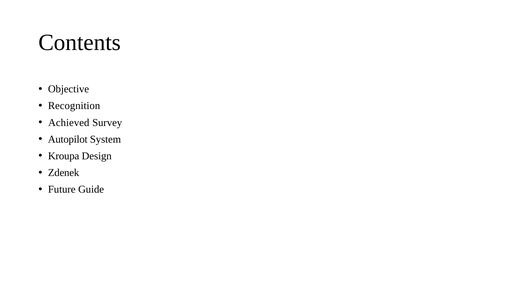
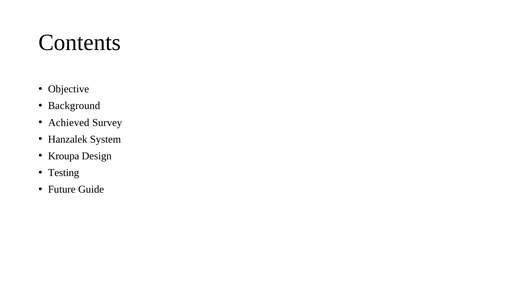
Recognition: Recognition -> Background
Autopilot: Autopilot -> Hanzalek
Zdenek: Zdenek -> Testing
